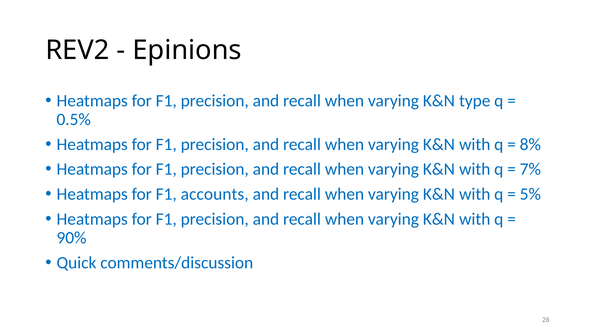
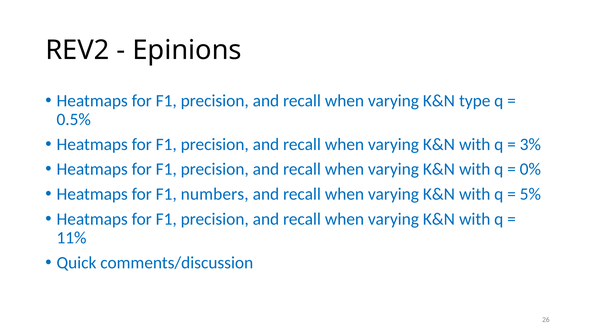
8%: 8% -> 3%
7%: 7% -> 0%
accounts: accounts -> numbers
90%: 90% -> 11%
